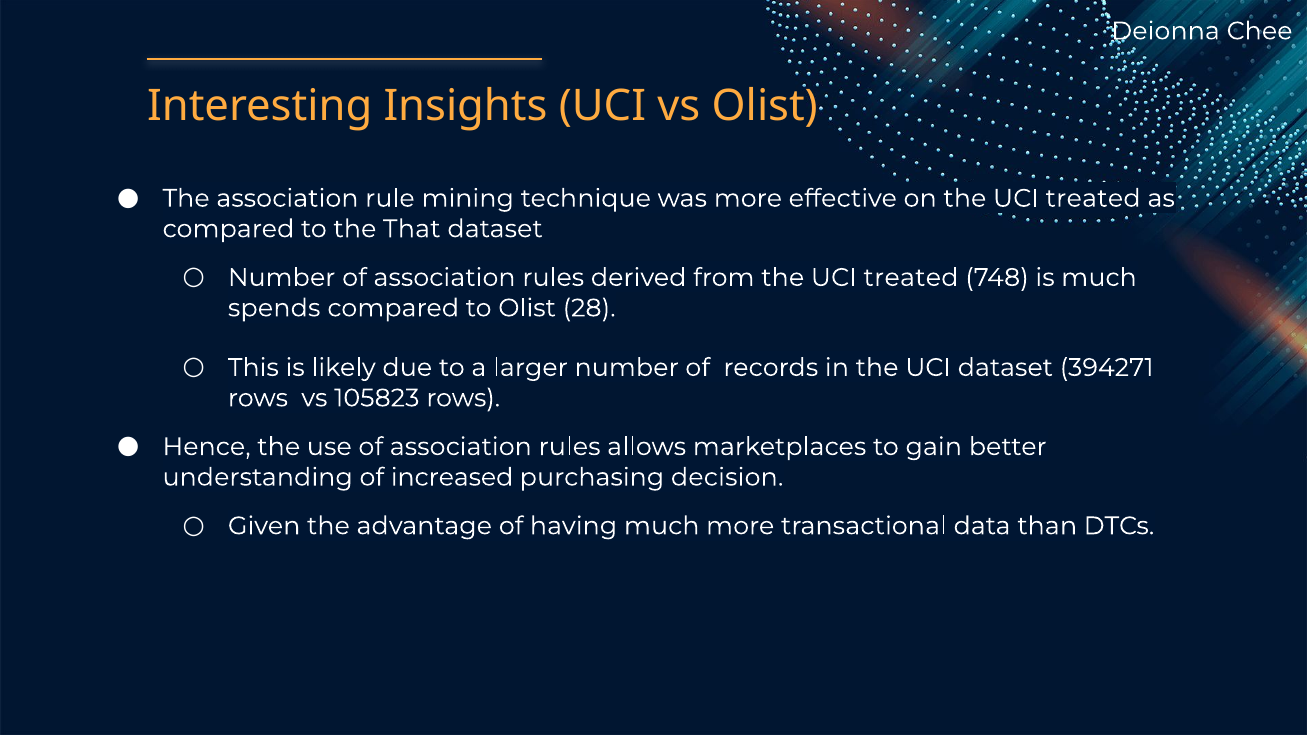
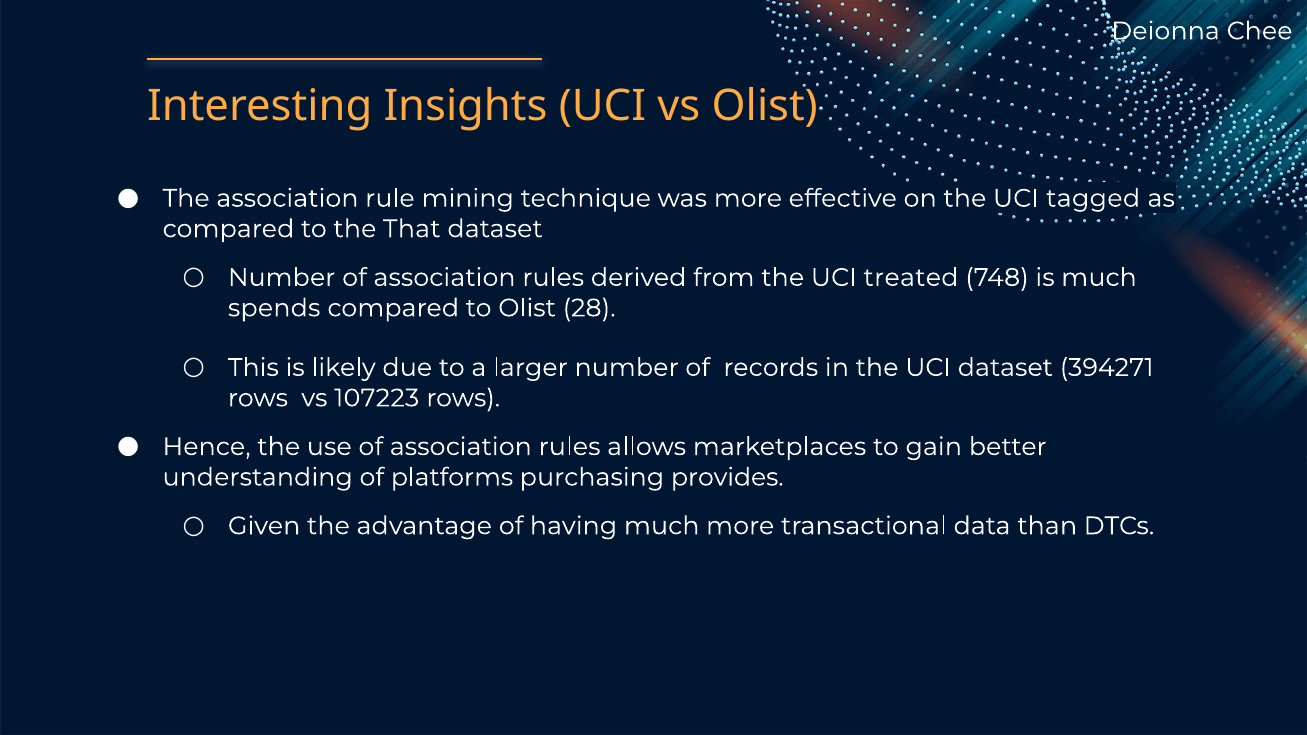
on the UCI treated: treated -> tagged
105823: 105823 -> 107223
increased: increased -> platforms
decision: decision -> provides
